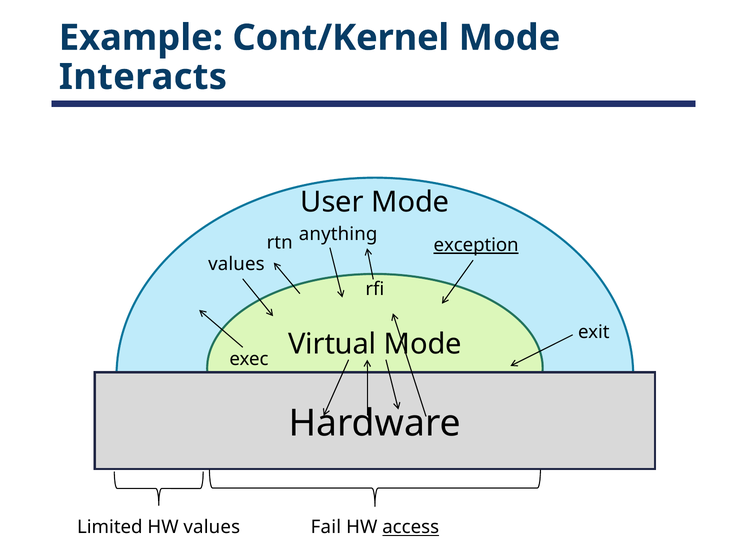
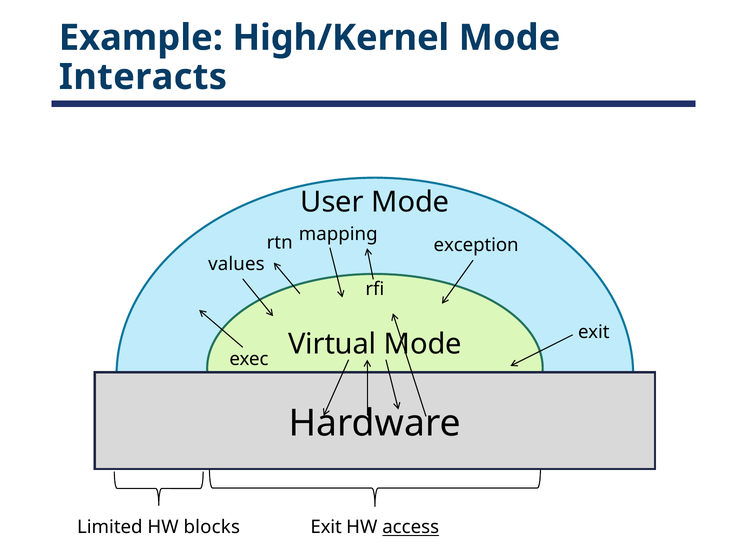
Cont/Kernel: Cont/Kernel -> High/Kernel
anything: anything -> mapping
exception underline: present -> none
HW values: values -> blocks
Fail at (326, 528): Fail -> Exit
